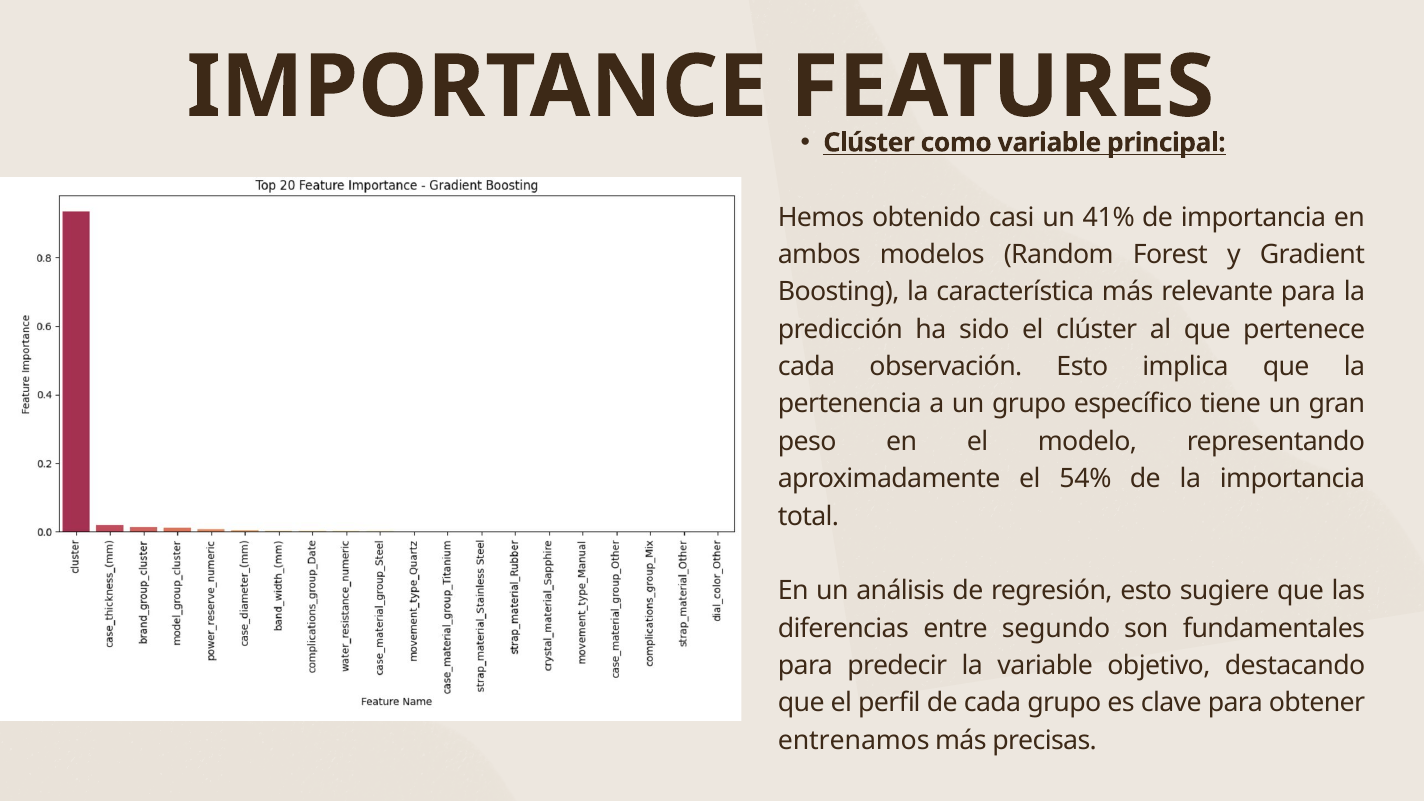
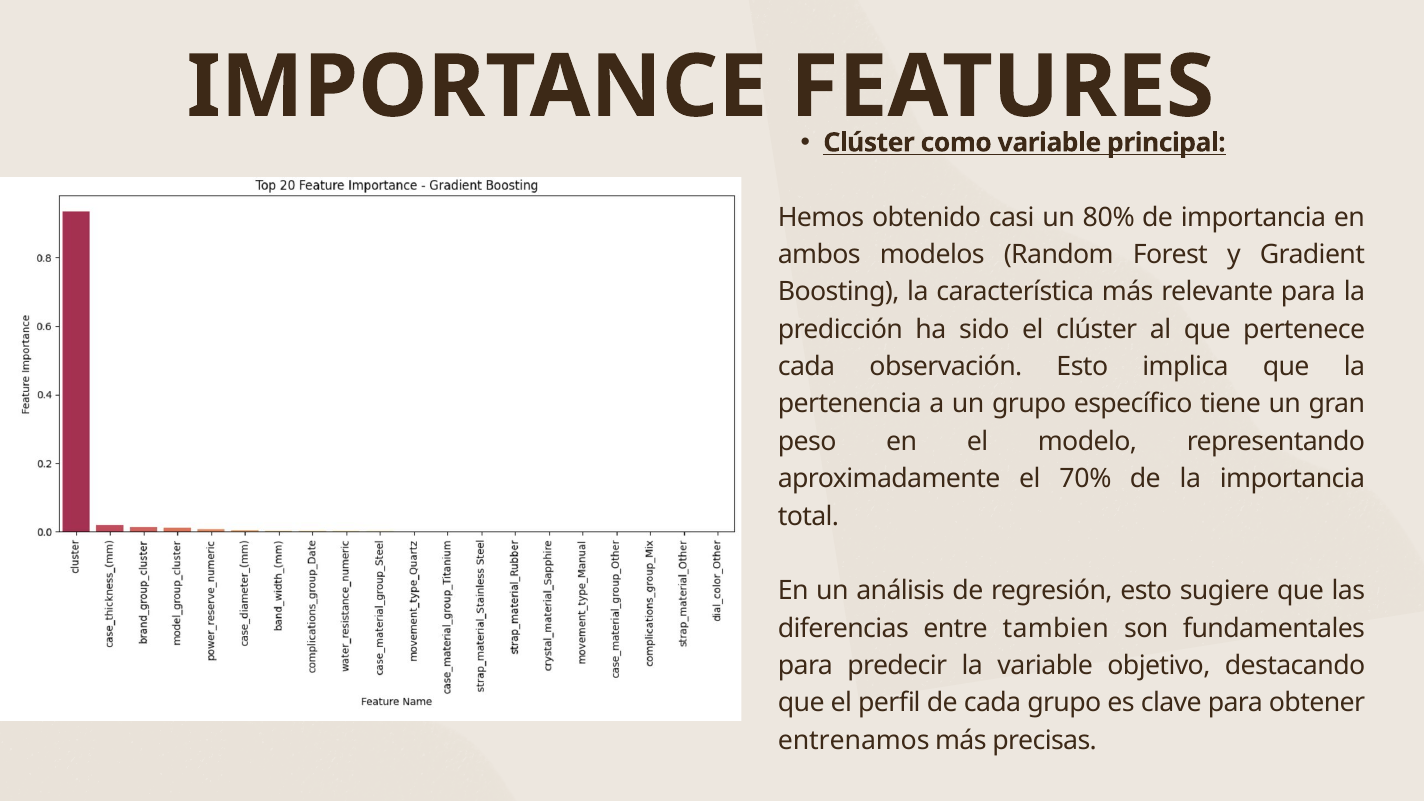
41%: 41% -> 80%
54%: 54% -> 70%
segundo: segundo -> tambien
